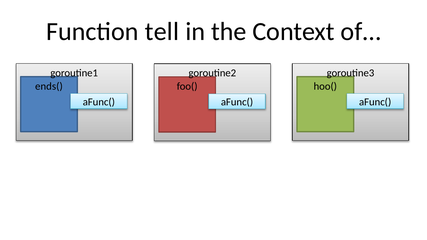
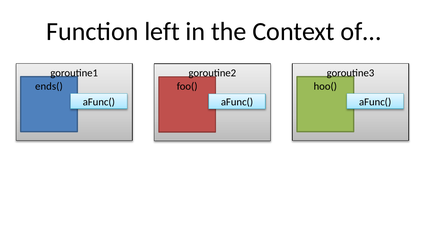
tell: tell -> left
